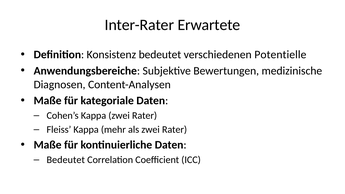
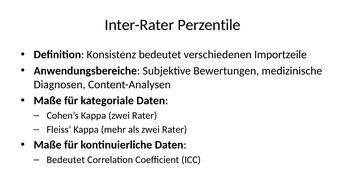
Erwartete: Erwartete -> Perzentile
Potentielle: Potentielle -> Importzeile
